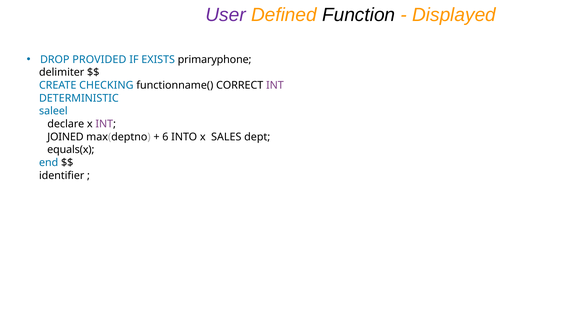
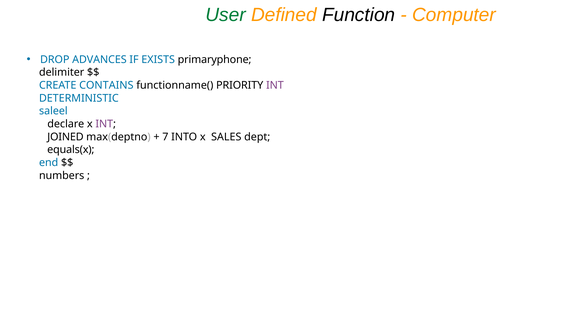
User colour: purple -> green
Displayed: Displayed -> Computer
PROVIDED: PROVIDED -> ADVANCES
CHECKING: CHECKING -> CONTAINS
CORRECT: CORRECT -> PRIORITY
6: 6 -> 7
identifier: identifier -> numbers
